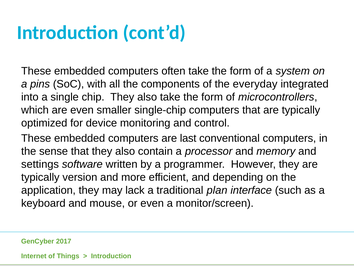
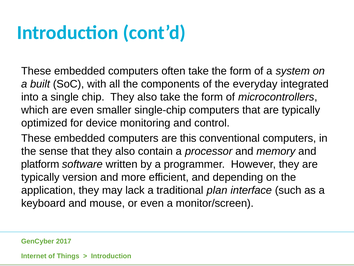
pins: pins -> built
last: last -> this
settings: settings -> platform
